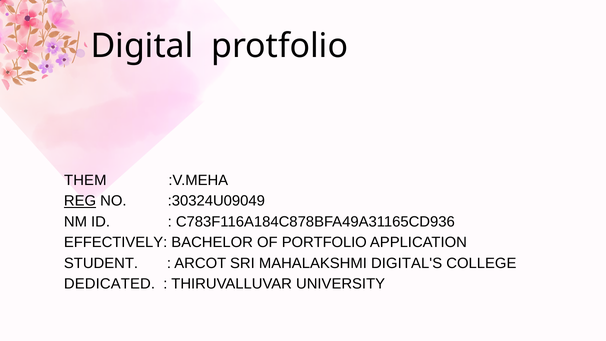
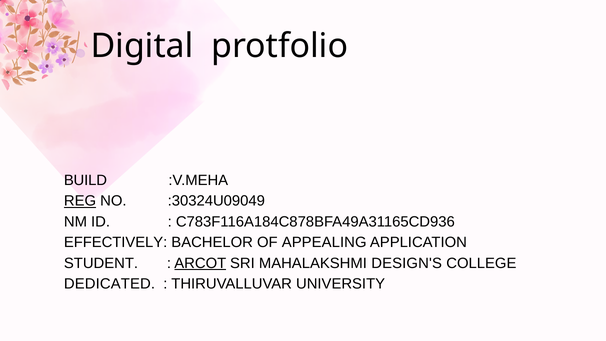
THEM: THEM -> BUILD
PORTFOLIO: PORTFOLIO -> APPEALING
ARCOT underline: none -> present
DIGITAL'S: DIGITAL'S -> DESIGN'S
